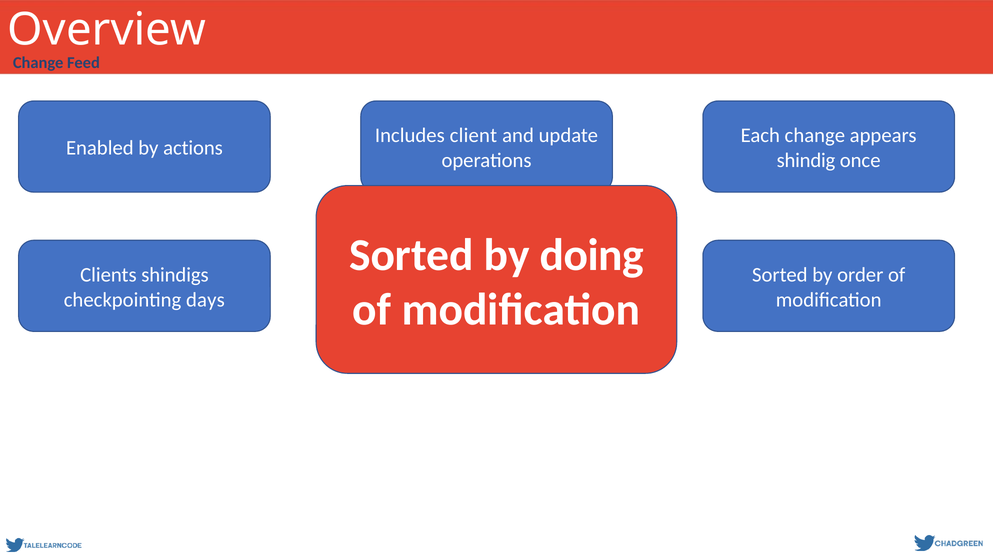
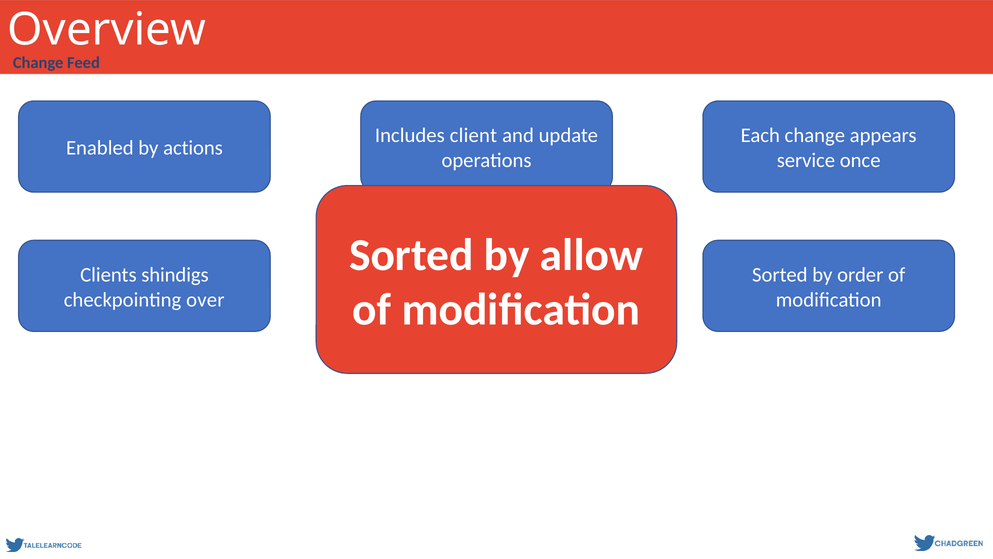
shindig: shindig -> service
doing: doing -> allow
days: days -> over
